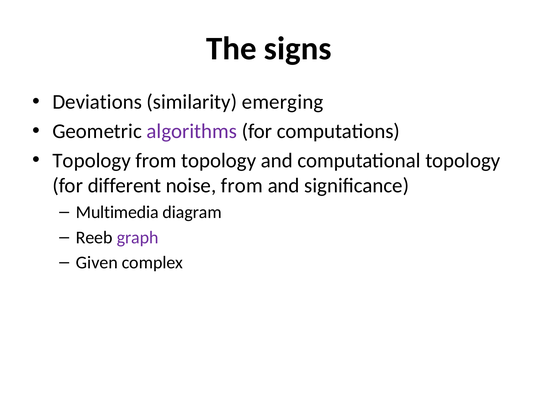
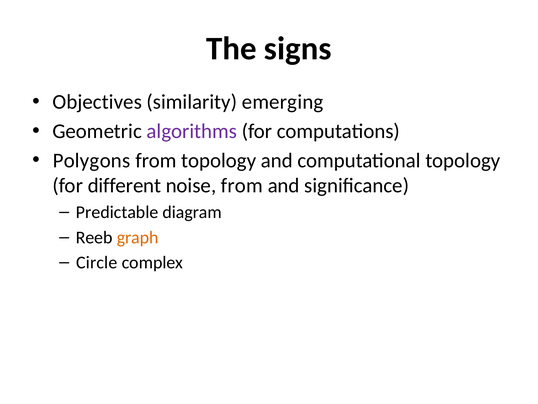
Deviations: Deviations -> Objectives
Topology at (92, 160): Topology -> Polygons
Multimedia: Multimedia -> Predictable
graph colour: purple -> orange
Given: Given -> Circle
